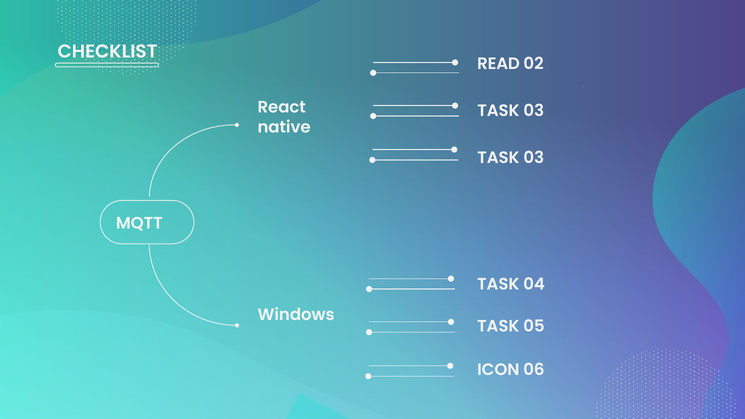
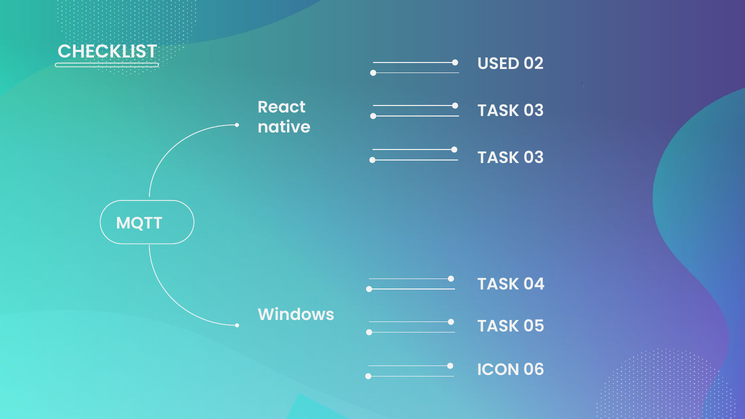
READ: READ -> USED
